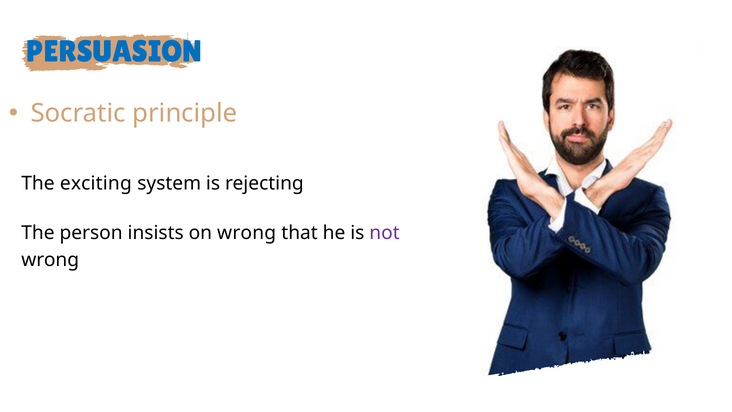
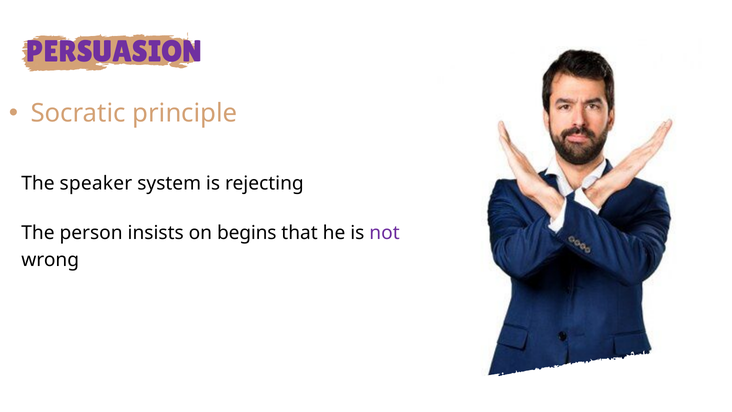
PERSUASION colour: blue -> purple
exciting: exciting -> speaker
on wrong: wrong -> begins
